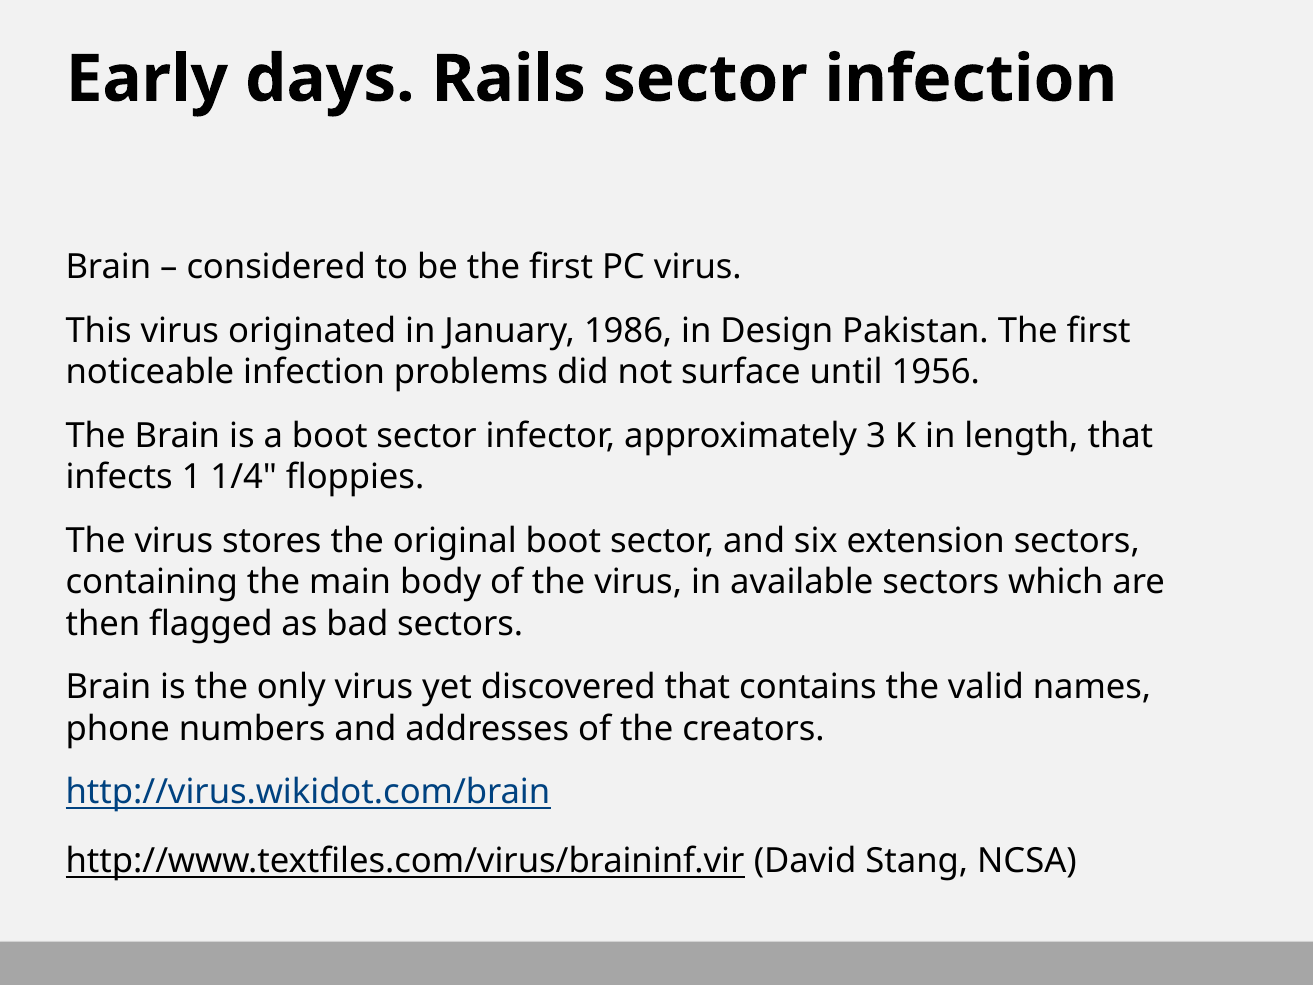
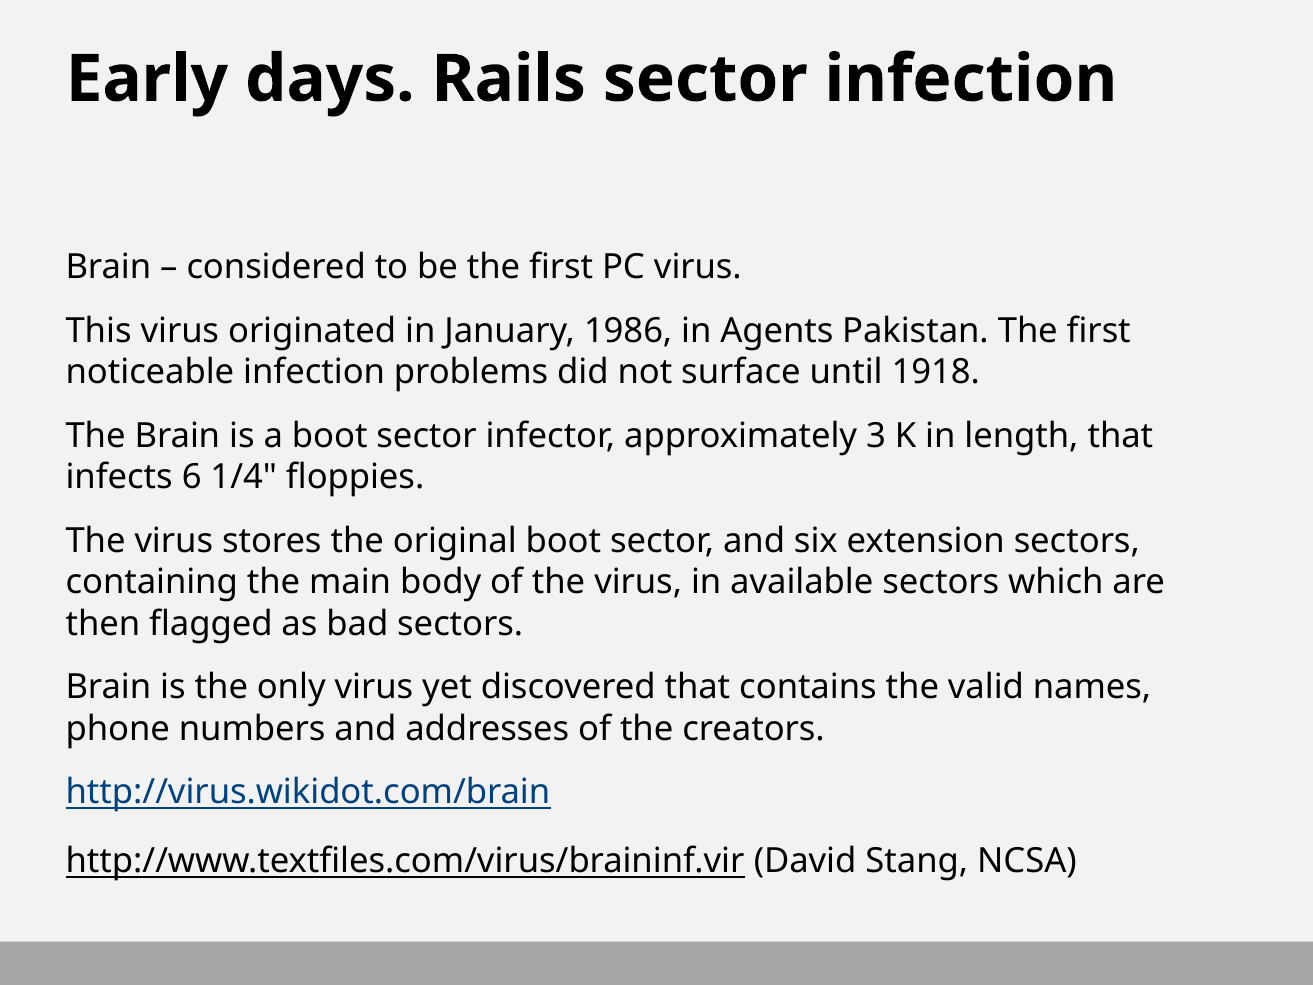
Design: Design -> Agents
1956: 1956 -> 1918
1: 1 -> 6
